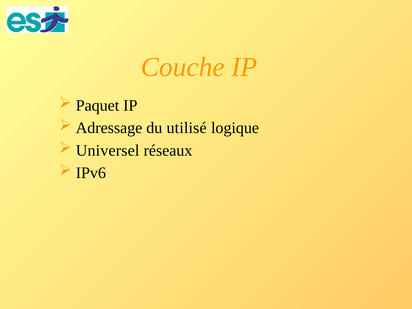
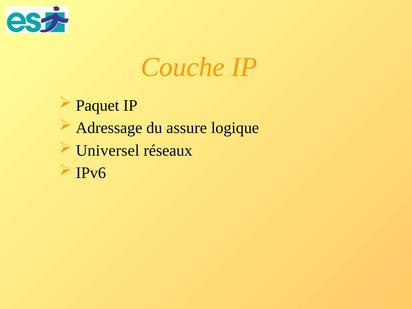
utilisé: utilisé -> assure
